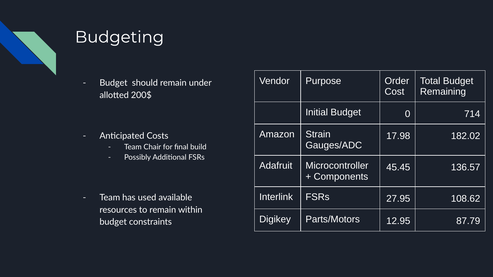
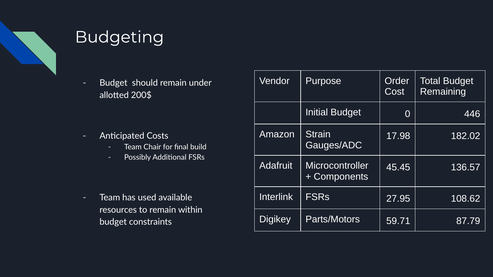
714: 714 -> 446
12.95: 12.95 -> 59.71
